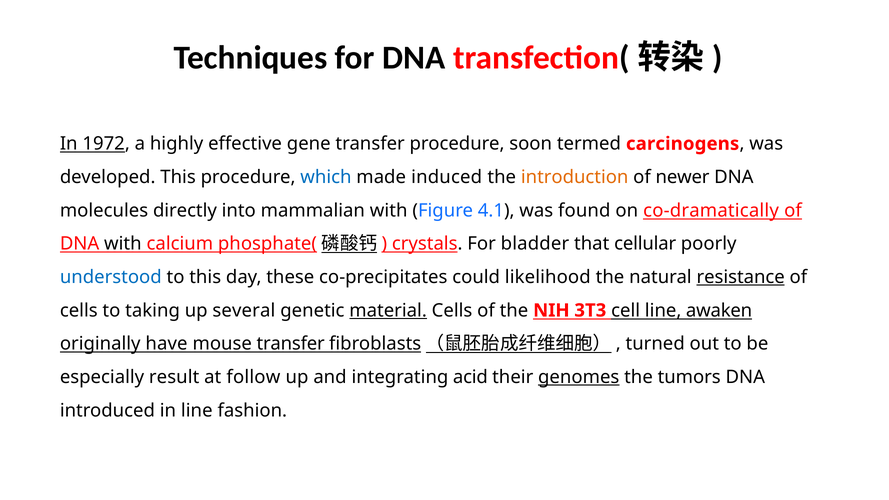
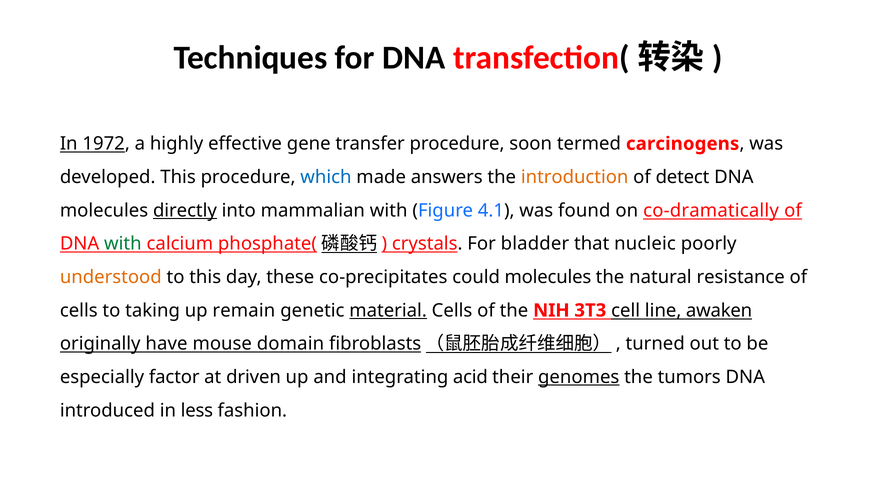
induced: induced -> answers
newer: newer -> detect
directly underline: none -> present
with at (123, 244) colour: black -> green
cellular: cellular -> nucleic
understood colour: blue -> orange
could likelihood: likelihood -> molecules
resistance underline: present -> none
several: several -> remain
mouse transfer: transfer -> domain
result: result -> factor
follow: follow -> driven
in line: line -> less
